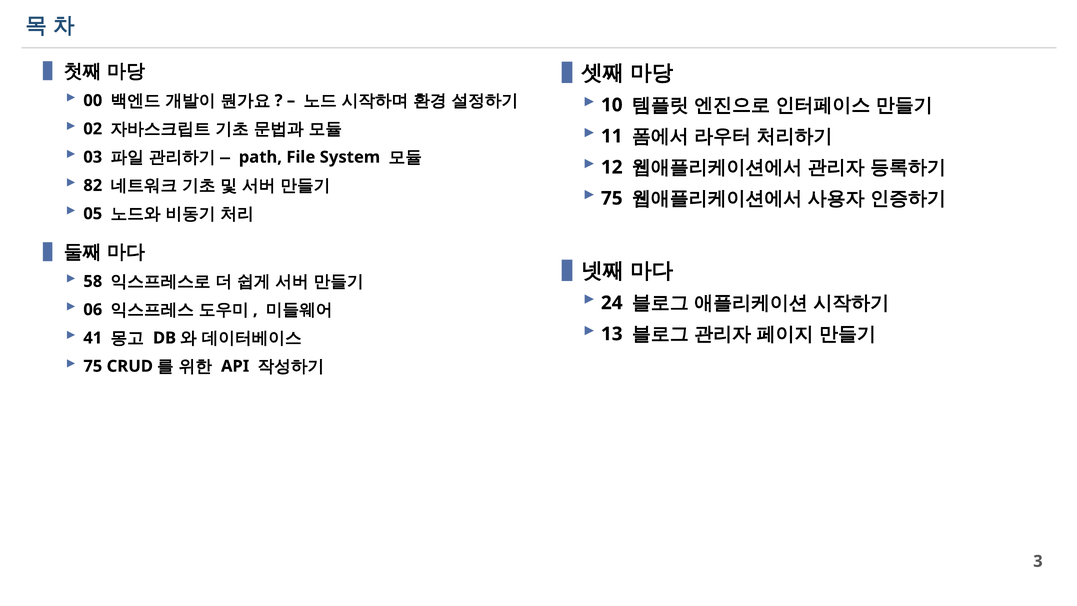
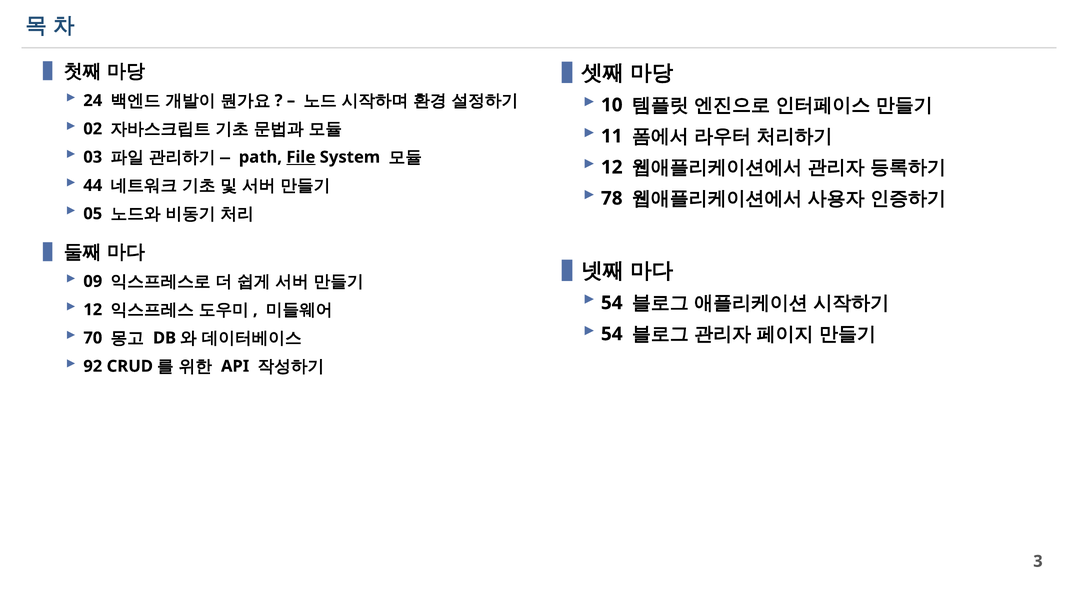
00: 00 -> 24
File underline: none -> present
82: 82 -> 44
75 at (612, 198): 75 -> 78
58: 58 -> 09
24 at (612, 303): 24 -> 54
06 at (93, 310): 06 -> 12
13 at (612, 334): 13 -> 54
41: 41 -> 70
75 at (93, 366): 75 -> 92
